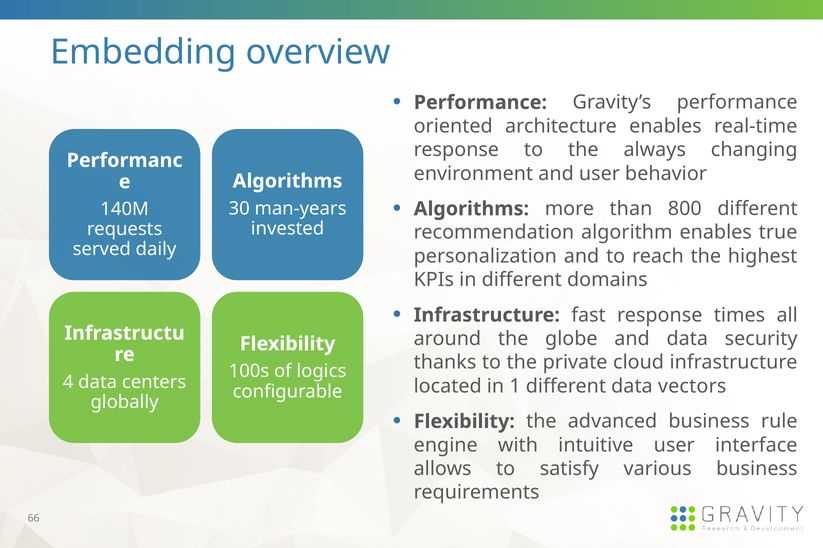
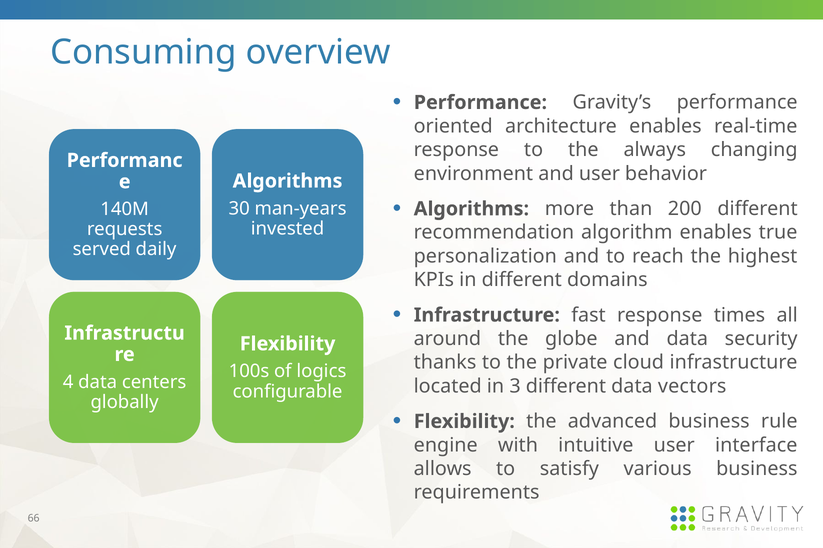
Embedding: Embedding -> Consuming
800: 800 -> 200
1: 1 -> 3
